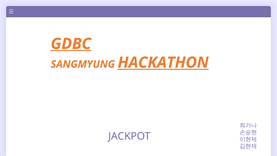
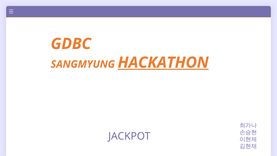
GDBC underline: present -> none
